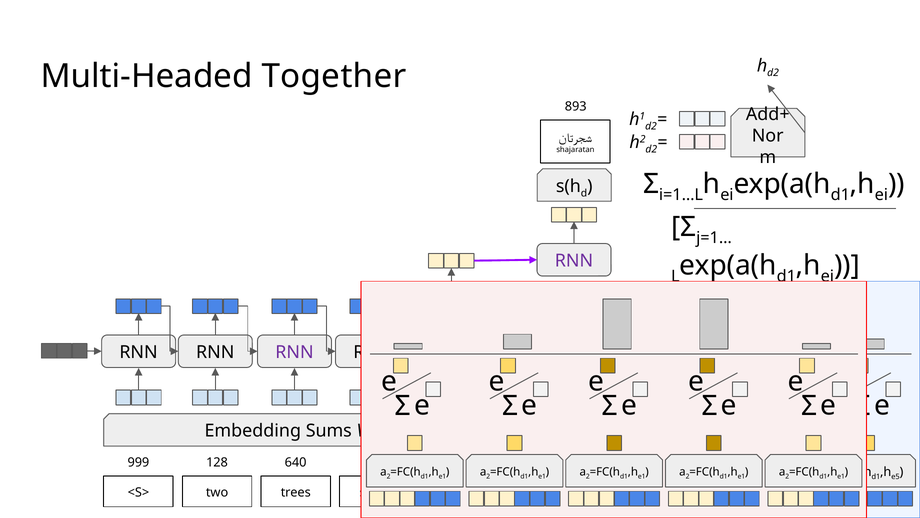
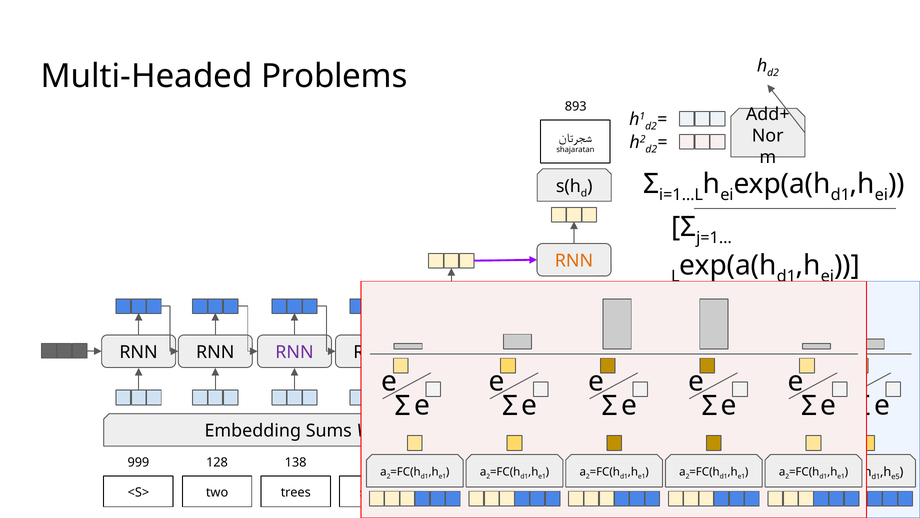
Together: Together -> Problems
RNN at (574, 261) colour: purple -> orange
640: 640 -> 138
